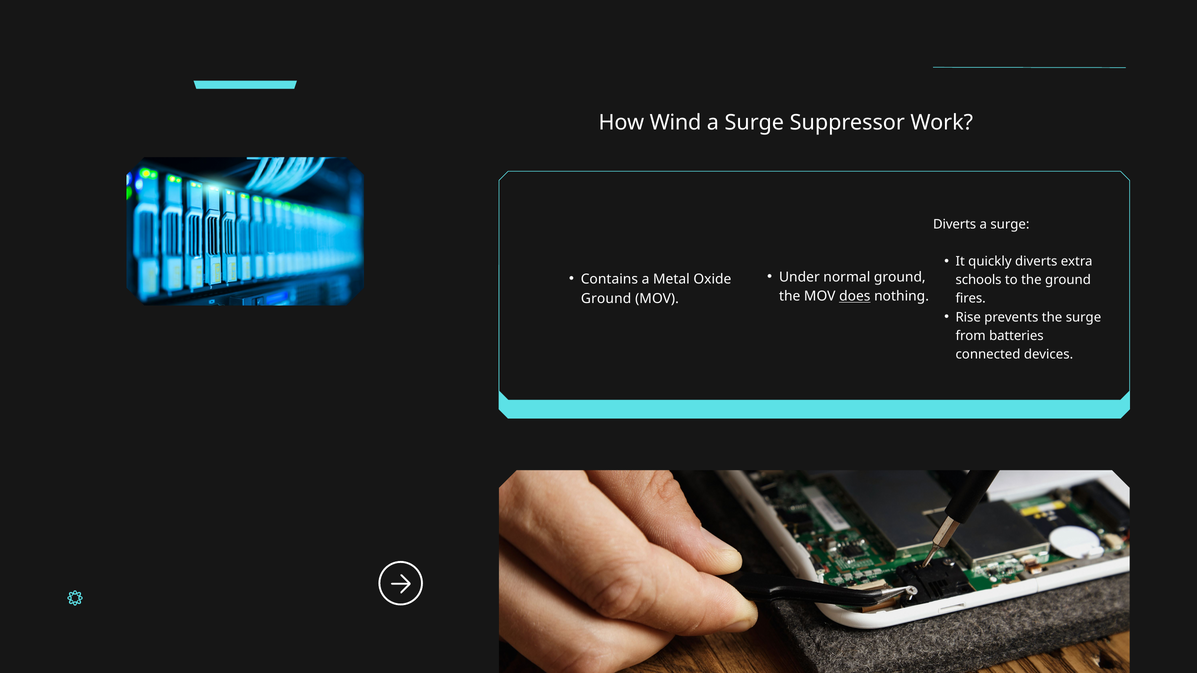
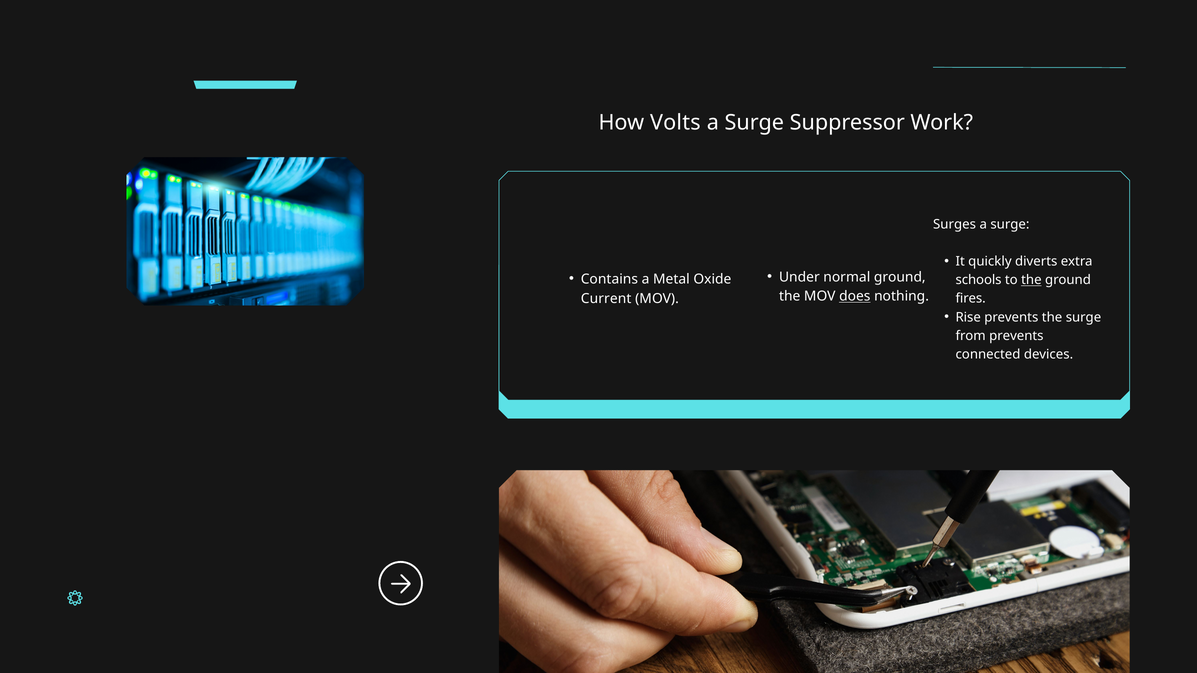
Wind: Wind -> Volts
Diverts at (955, 225): Diverts -> Surges
the at (1031, 280) underline: none -> present
Ground at (606, 299): Ground -> Current
from batteries: batteries -> prevents
